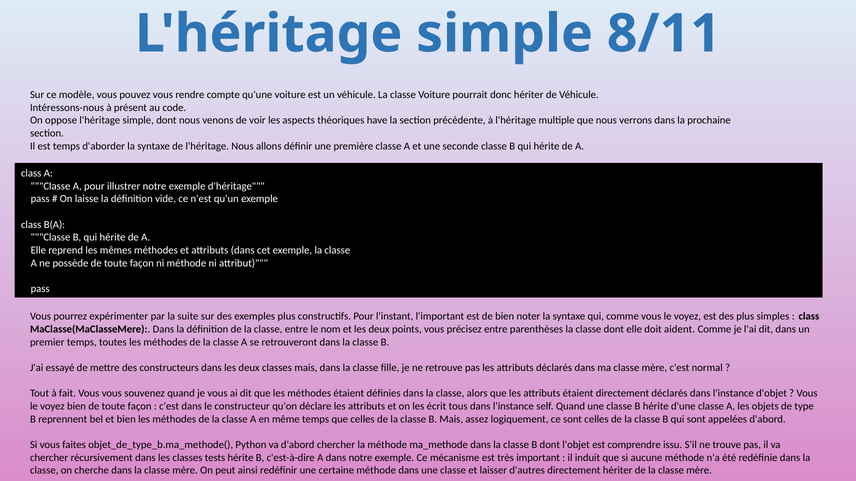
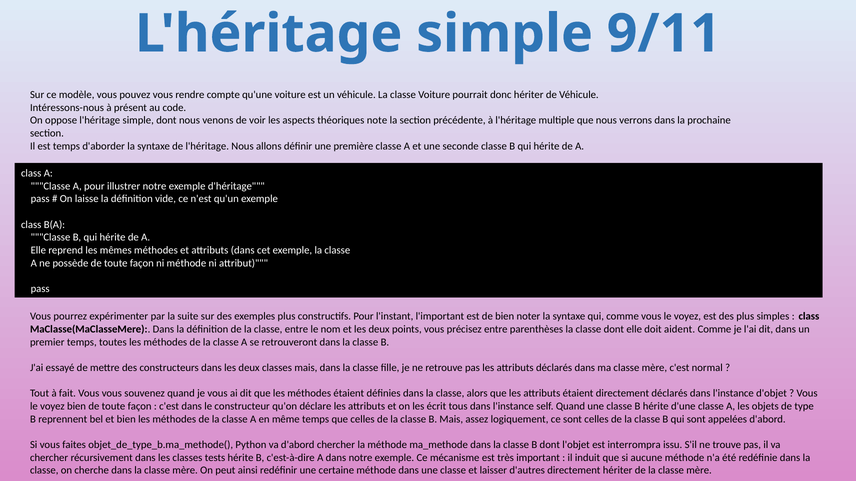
8/11: 8/11 -> 9/11
have: have -> note
comprendre: comprendre -> interrompra
